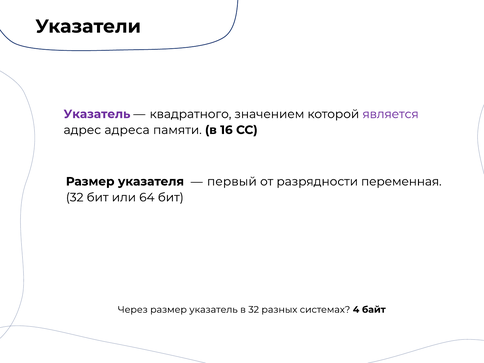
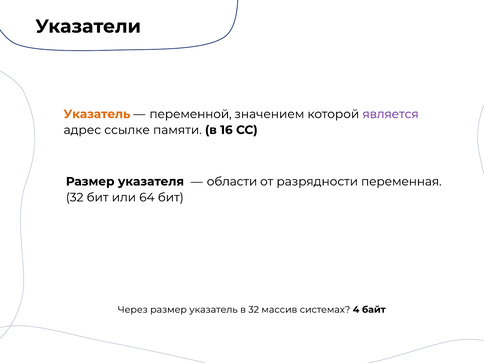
Указатель at (97, 114) colour: purple -> orange
квадратного: квадратного -> переменной
адреса: адреса -> ссылке
первый: первый -> области
разных: разных -> массив
